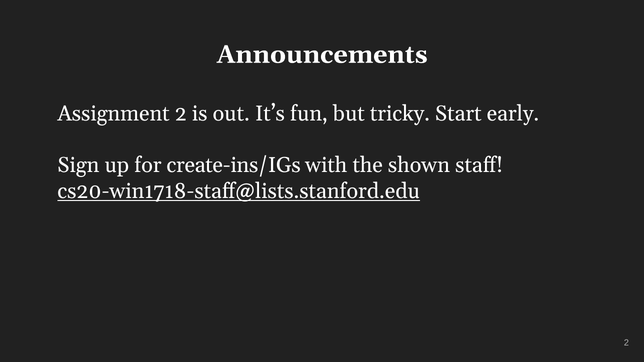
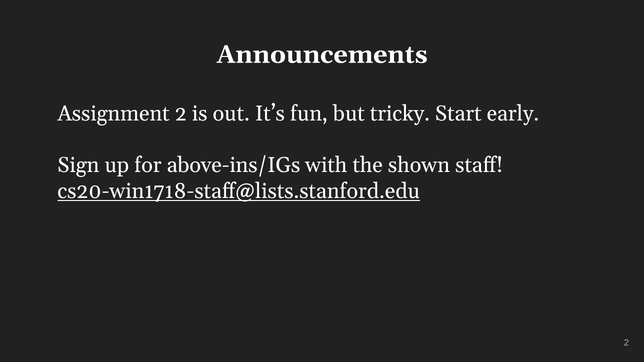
create-ins/IGs: create-ins/IGs -> above-ins/IGs
